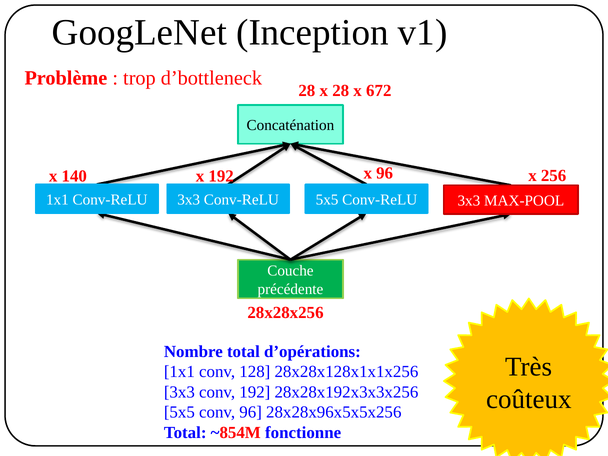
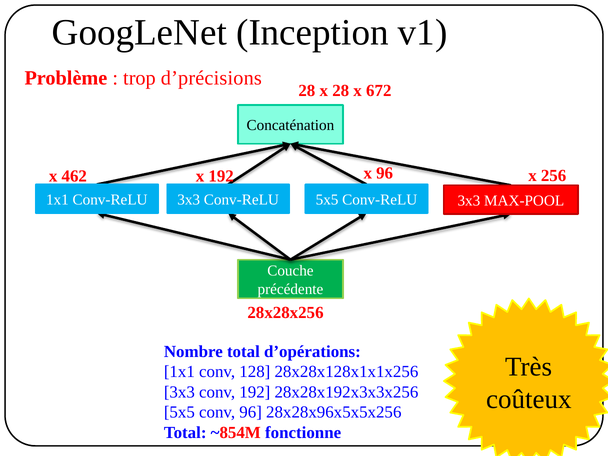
d’bottleneck: d’bottleneck -> d’précisions
140: 140 -> 462
